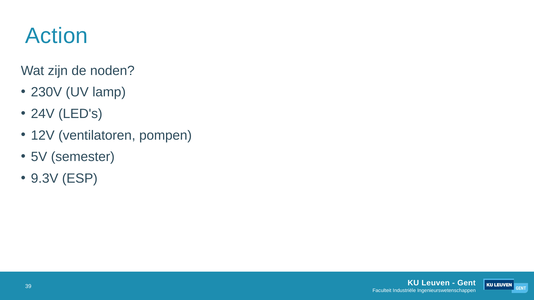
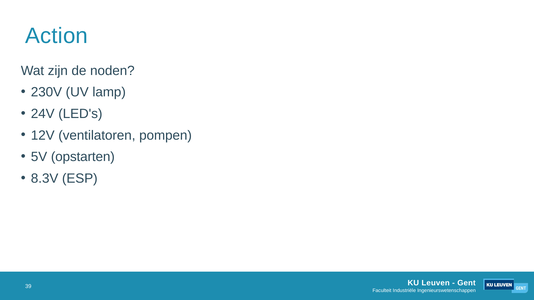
semester: semester -> opstarten
9.3V: 9.3V -> 8.3V
